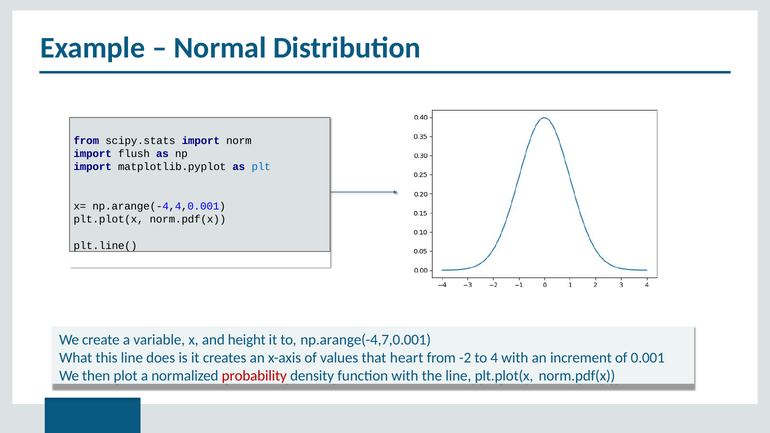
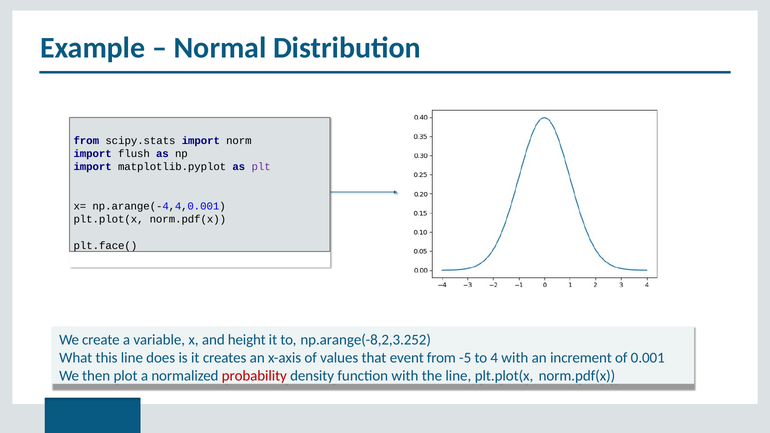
plt colour: blue -> purple
plt.line(: plt.line( -> plt.face(
np.arange(-4,7,0.001: np.arange(-4,7,0.001 -> np.arange(-8,2,3.252
heart: heart -> event
-2: -2 -> -5
